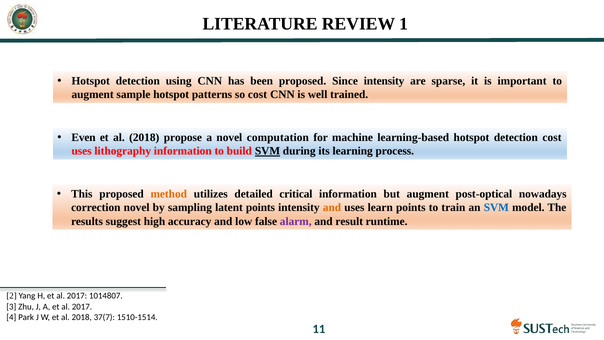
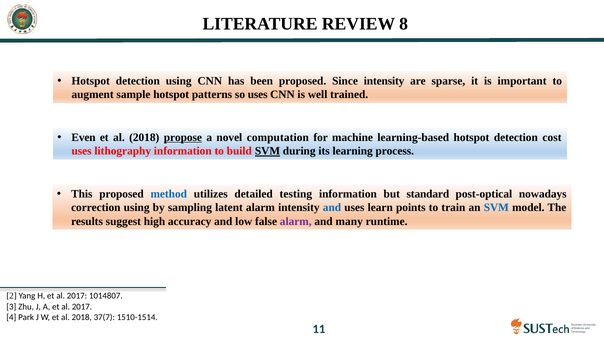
1: 1 -> 8
so cost: cost -> uses
propose underline: none -> present
method colour: orange -> blue
critical: critical -> testing
but augment: augment -> standard
correction novel: novel -> using
latent points: points -> alarm
and at (332, 208) colour: orange -> blue
result: result -> many
